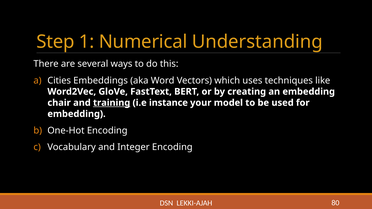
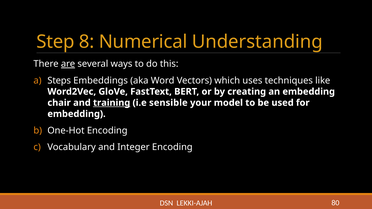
1: 1 -> 8
are underline: none -> present
Cities: Cities -> Steps
instance: instance -> sensible
